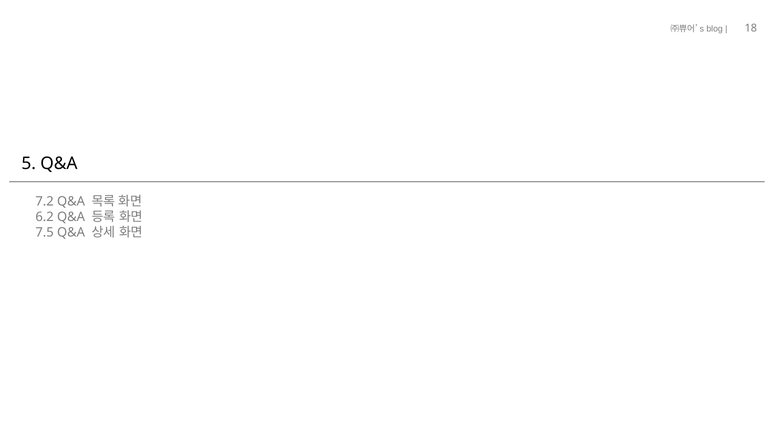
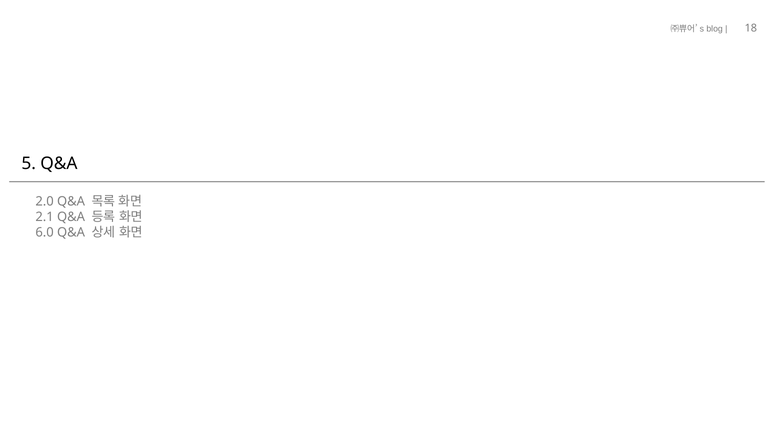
7.2: 7.2 -> 2.0
6.2: 6.2 -> 2.1
7.5: 7.5 -> 6.0
